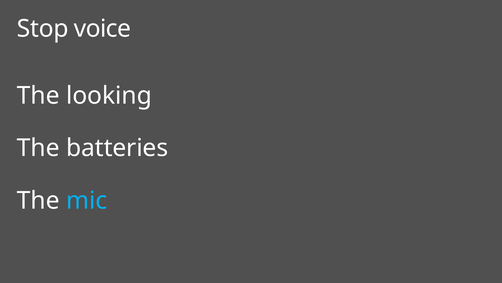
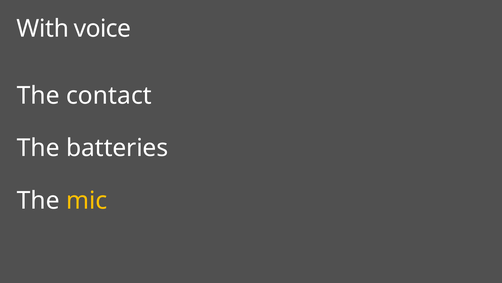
Stop: Stop -> With
looking: looking -> contact
mic colour: light blue -> yellow
